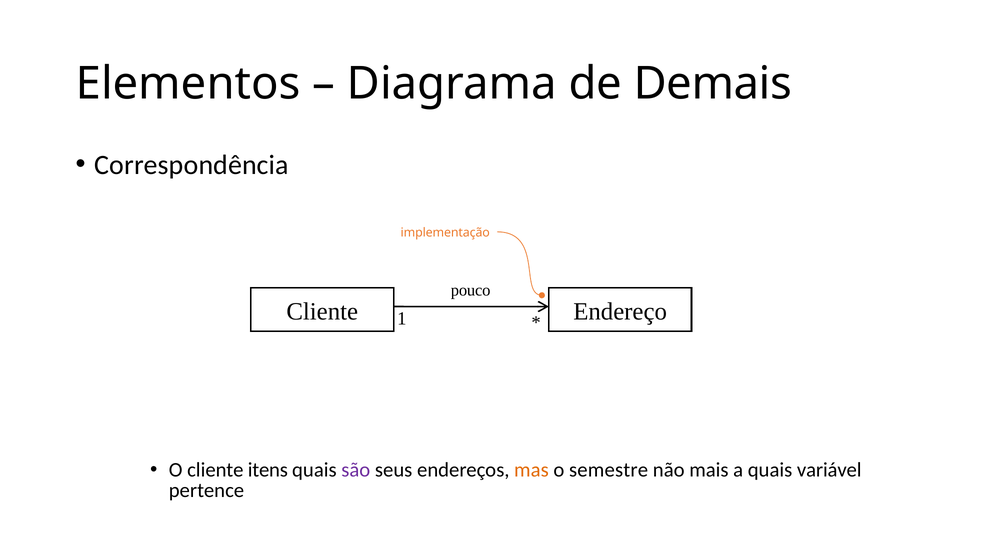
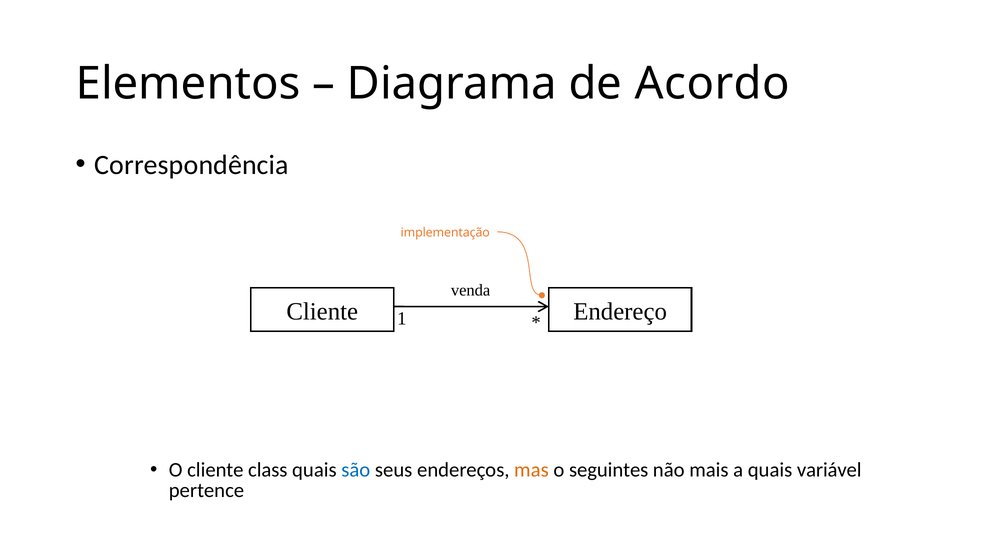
Demais: Demais -> Acordo
pouco: pouco -> venda
itens: itens -> class
são colour: purple -> blue
semestre: semestre -> seguintes
